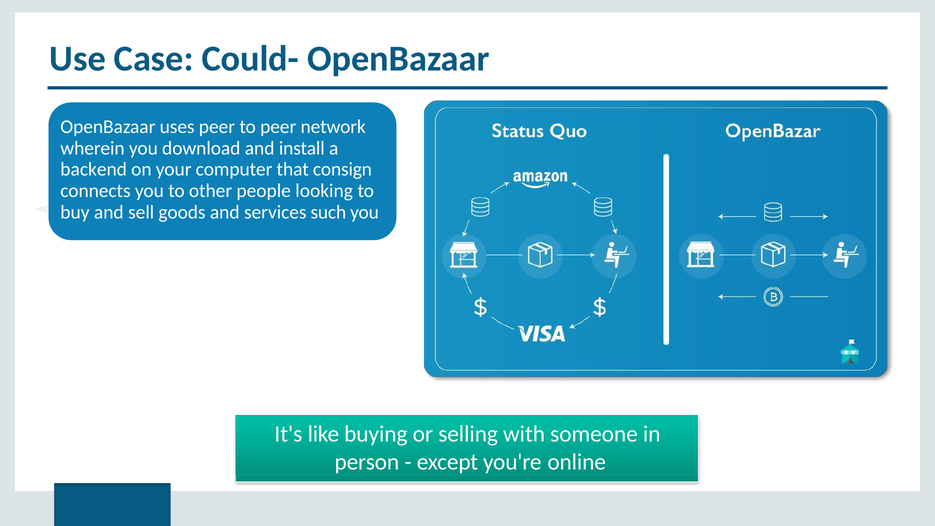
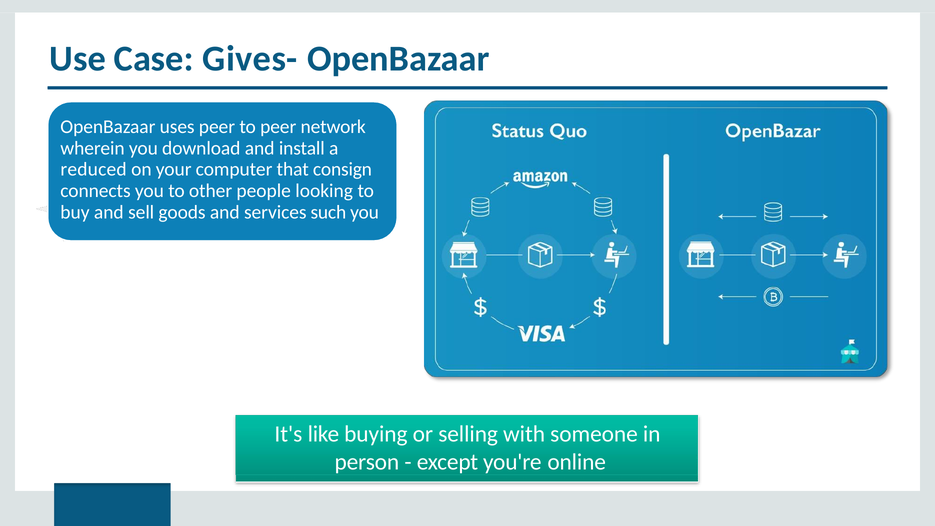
Could-: Could- -> Gives-
backend: backend -> reduced
